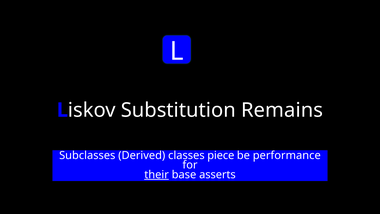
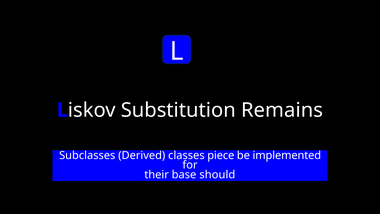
performance: performance -> implemented
their underline: present -> none
asserts: asserts -> should
